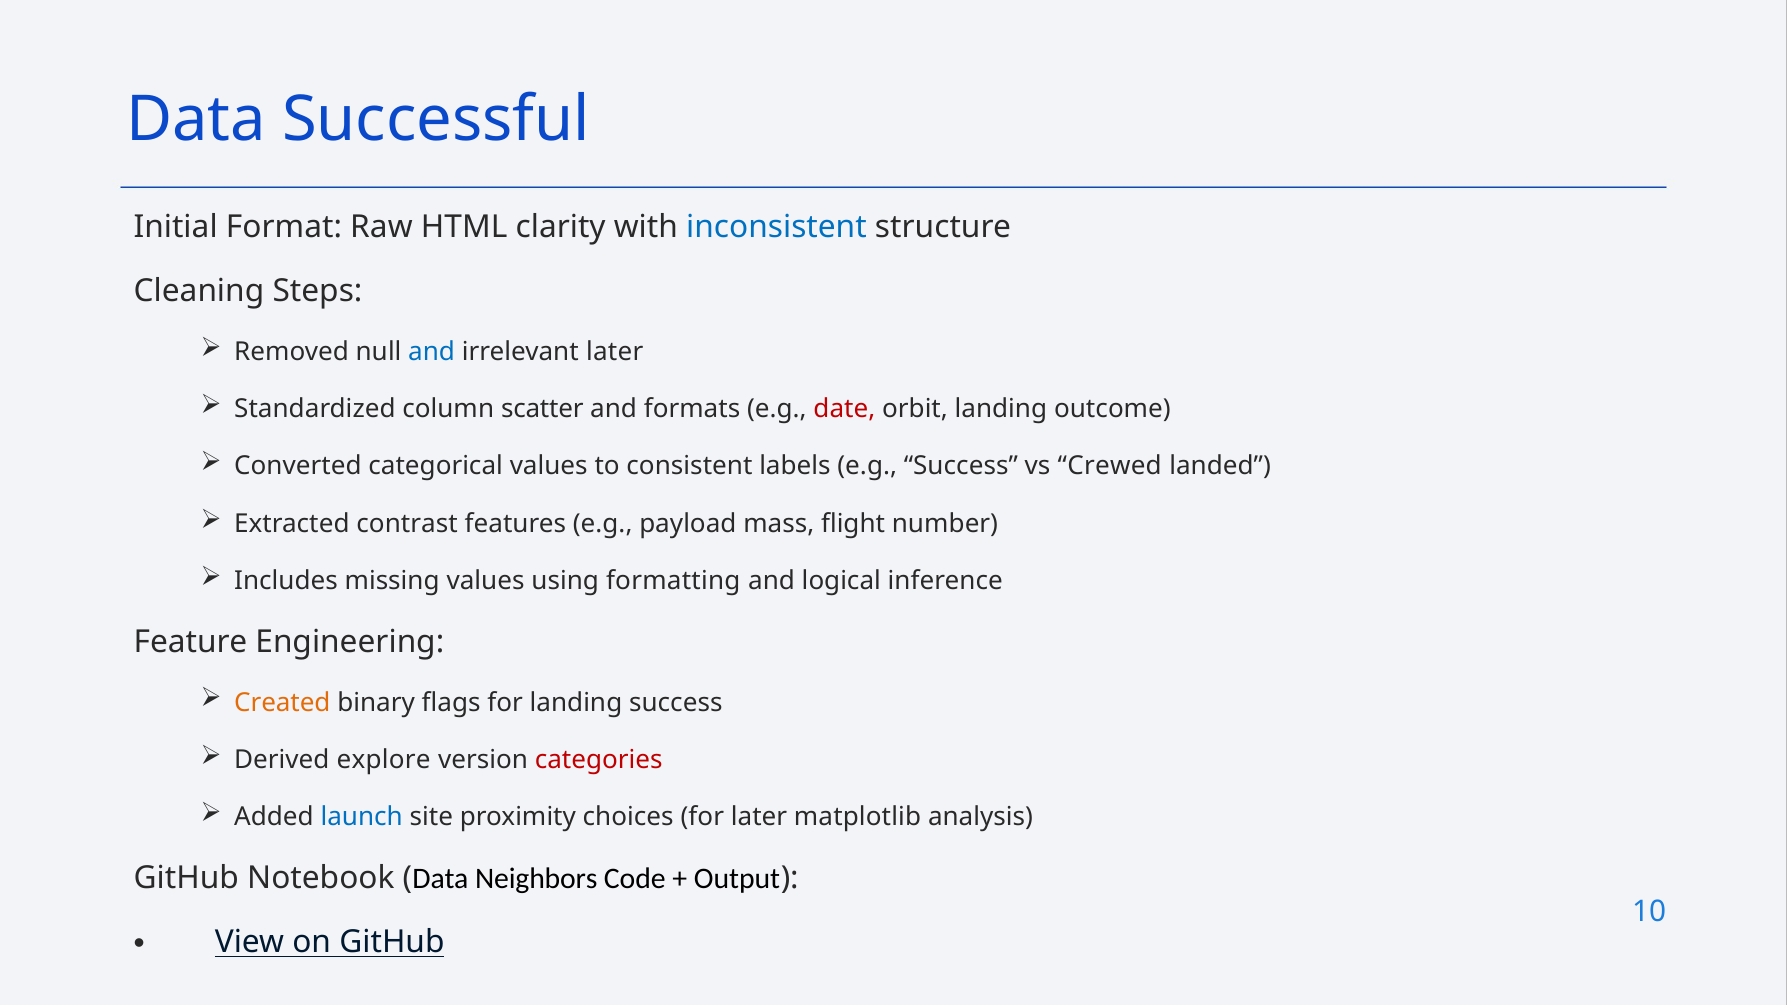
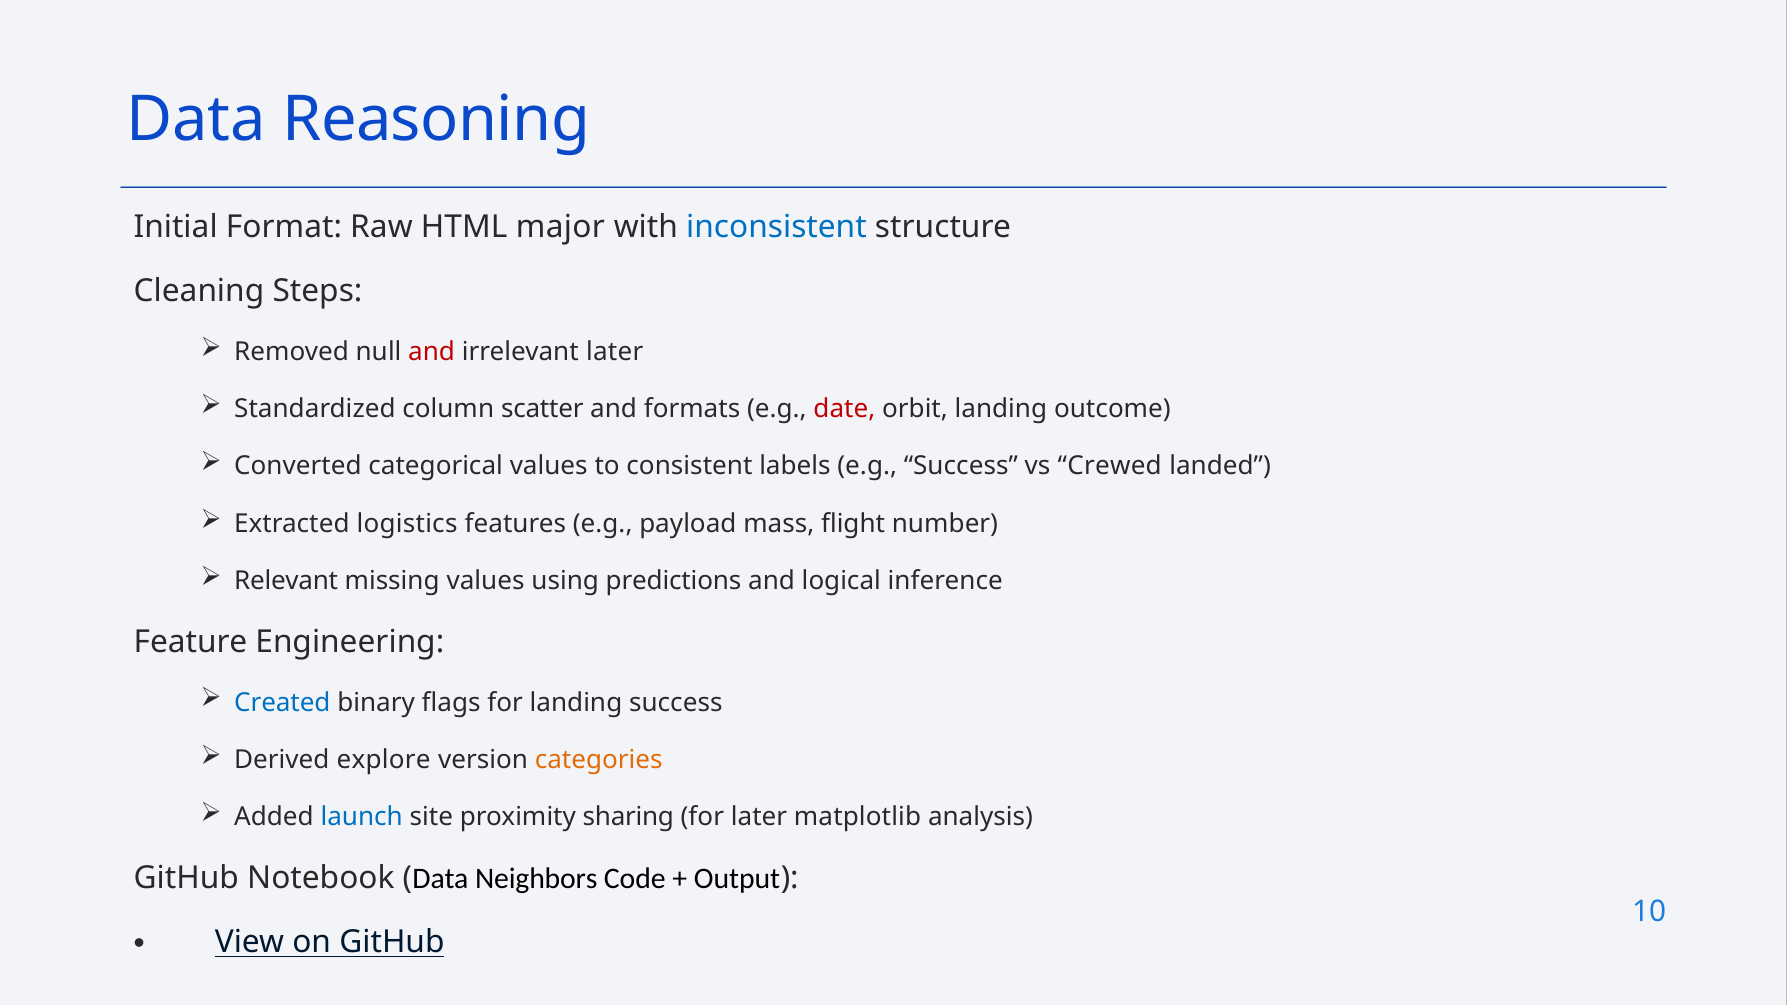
Successful: Successful -> Reasoning
clarity: clarity -> major
and at (432, 352) colour: blue -> red
contrast: contrast -> logistics
Includes: Includes -> Relevant
formatting: formatting -> predictions
Created colour: orange -> blue
categories colour: red -> orange
choices: choices -> sharing
